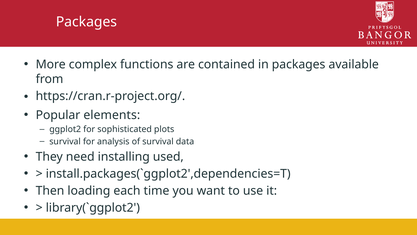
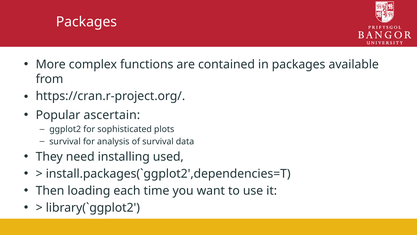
elements: elements -> ascertain
